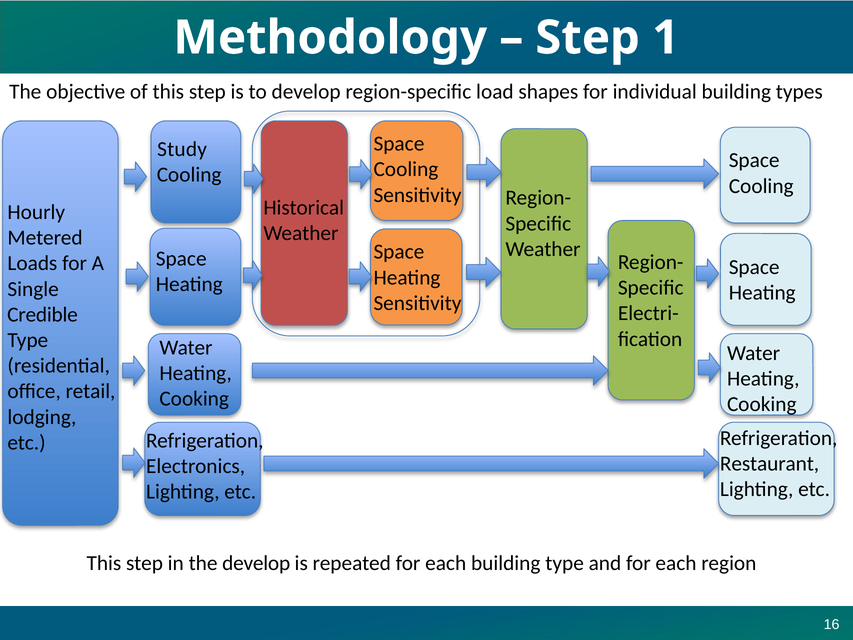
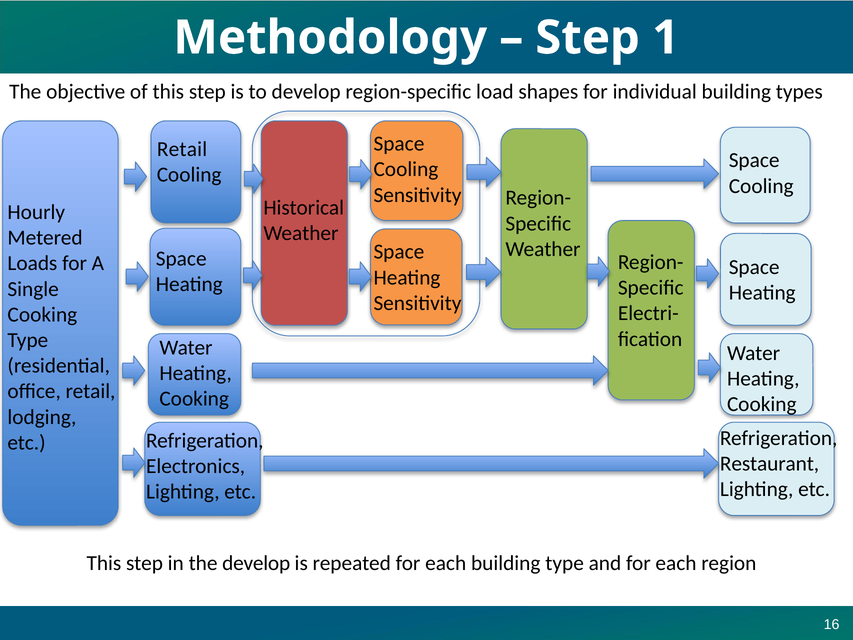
Study at (182, 149): Study -> Retail
Credible at (42, 315): Credible -> Cooking
